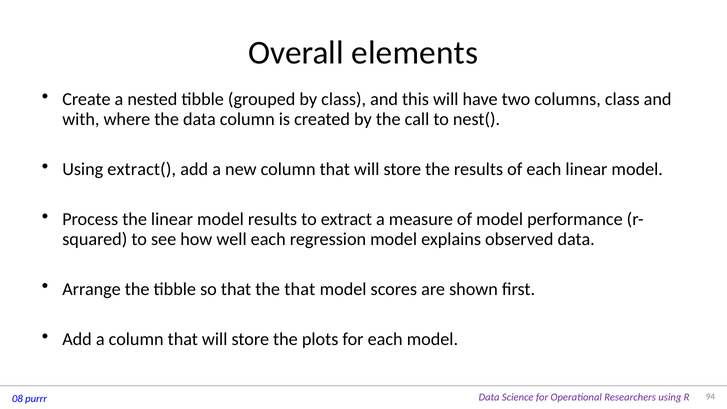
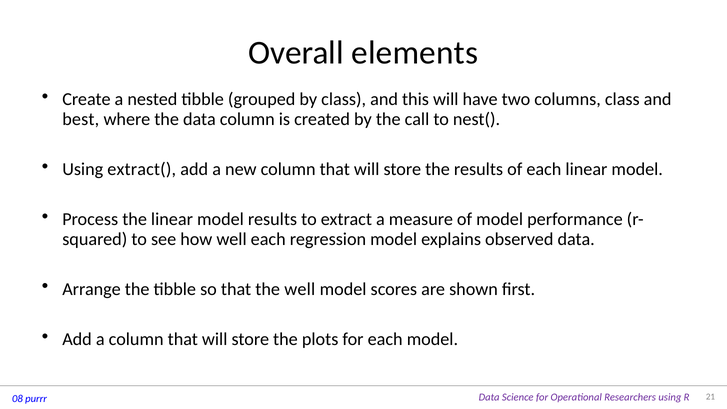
with: with -> best
the that: that -> well
94: 94 -> 21
